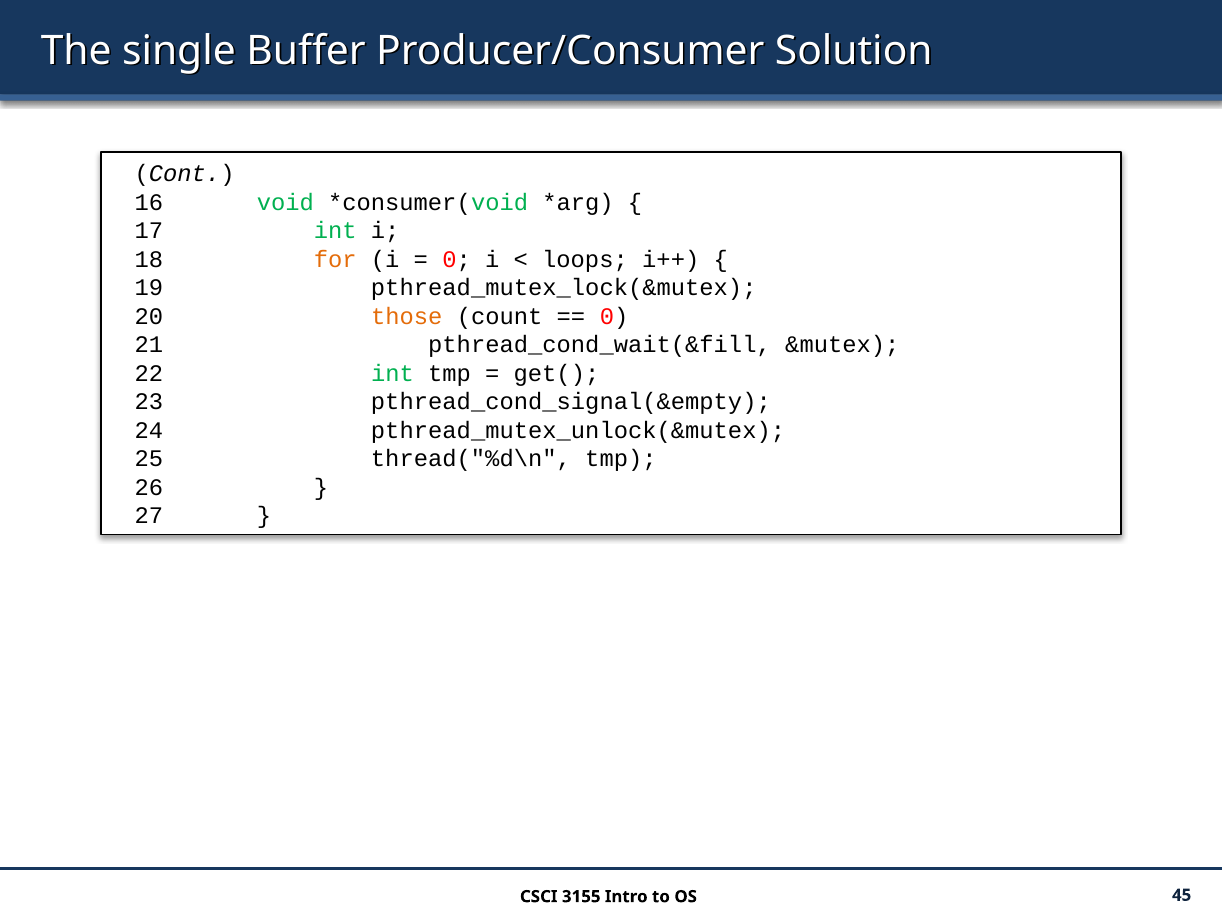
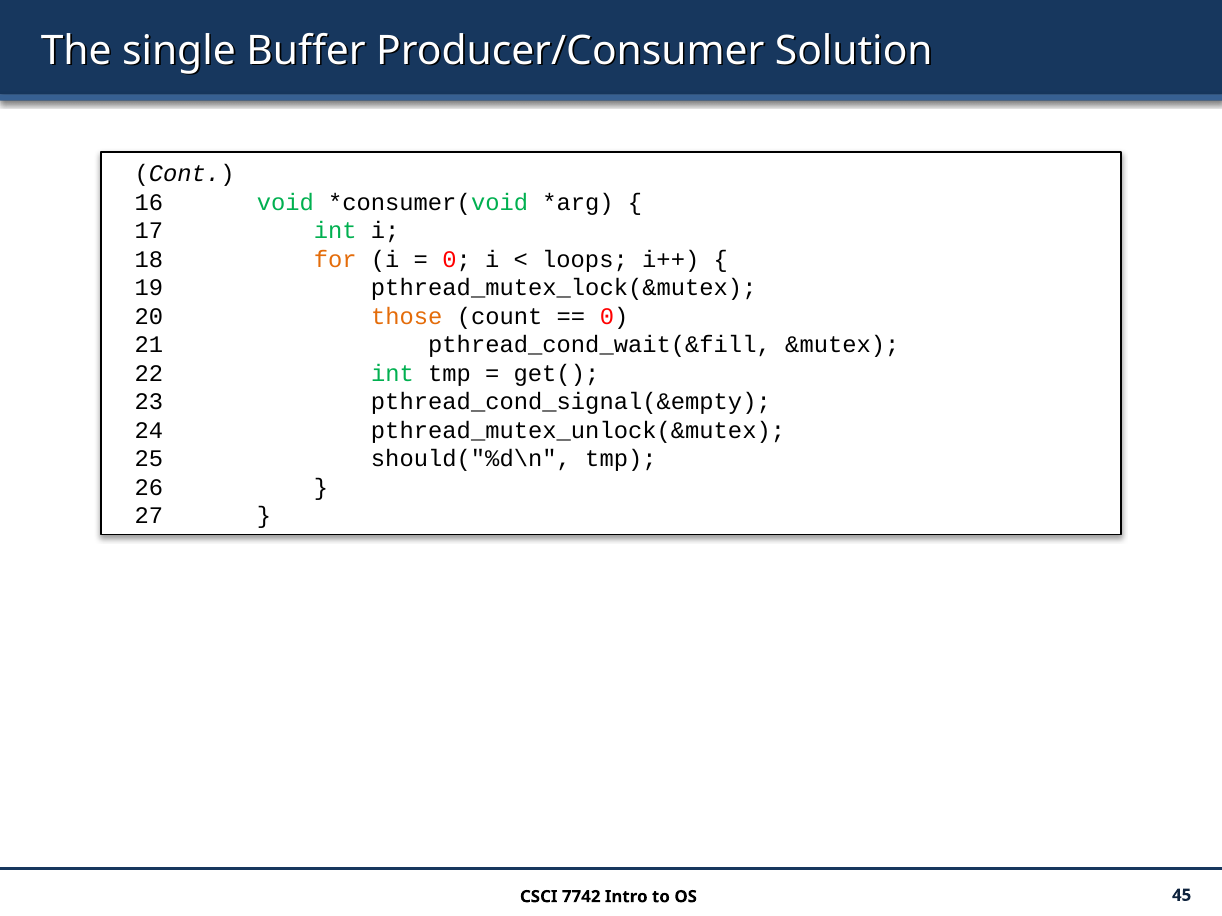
thread("%d\n: thread("%d\n -> should("%d\n
3155: 3155 -> 7742
